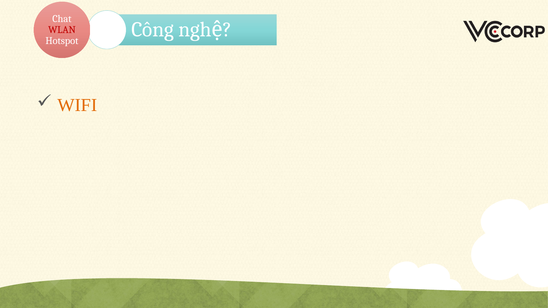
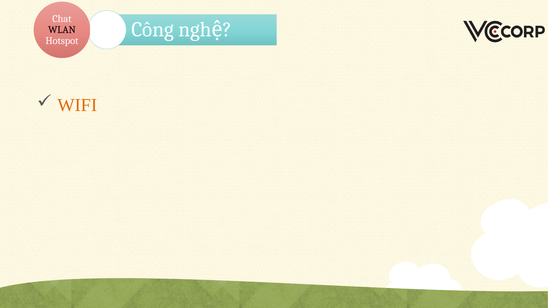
WLAN colour: red -> black
